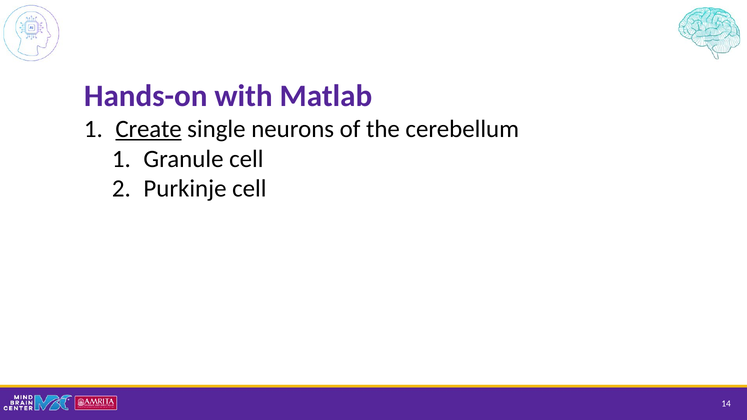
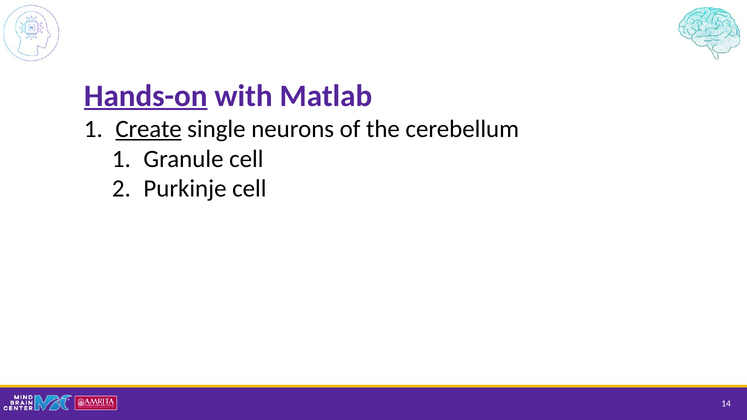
Hands-on underline: none -> present
